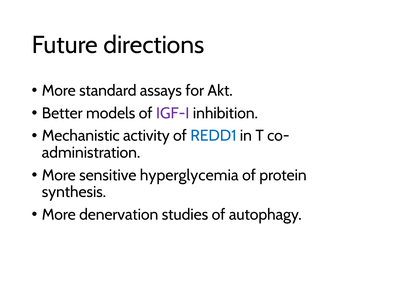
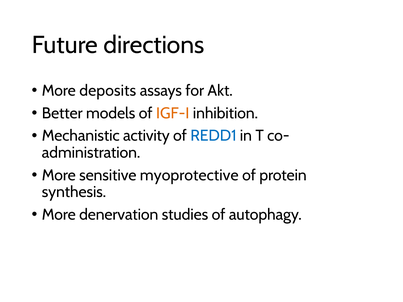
standard: standard -> deposits
IGF-I colour: purple -> orange
hyperglycemia: hyperglycemia -> myoprotective
